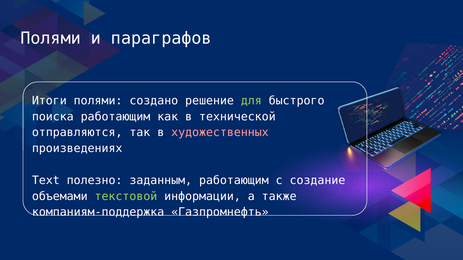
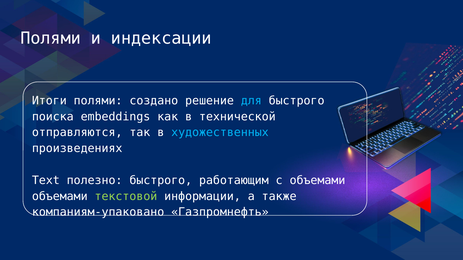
параграфов: параграфов -> индексации
для colour: light green -> light blue
поиска работающим: работающим -> embeddings
художественных colour: pink -> light blue
полезно заданным: заданным -> быстрого
с создание: создание -> объемами
компаниям-поддержка: компаниям-поддержка -> компаниям-упаковано
